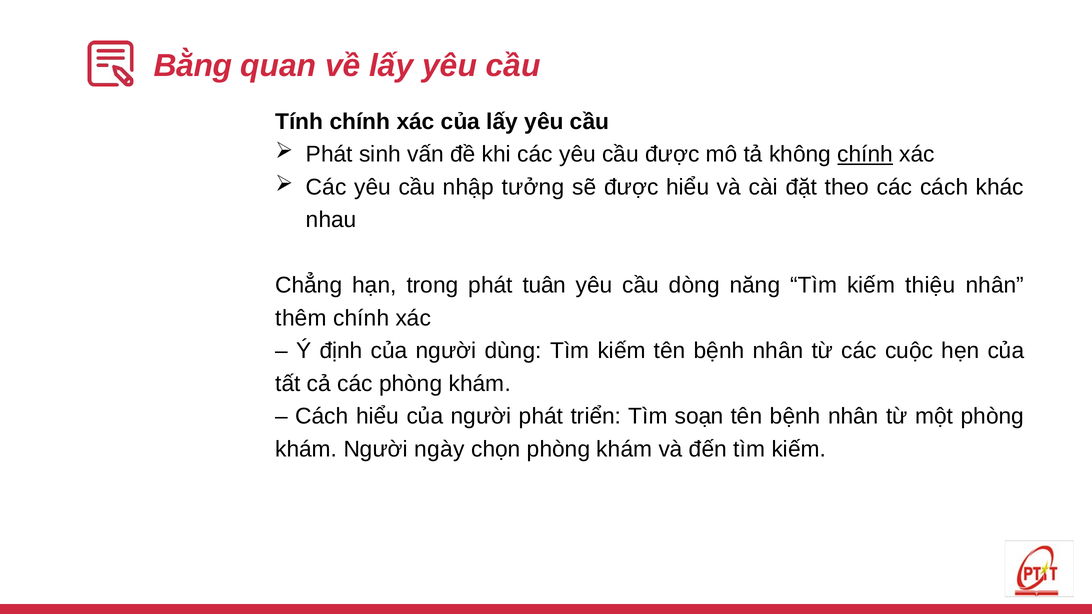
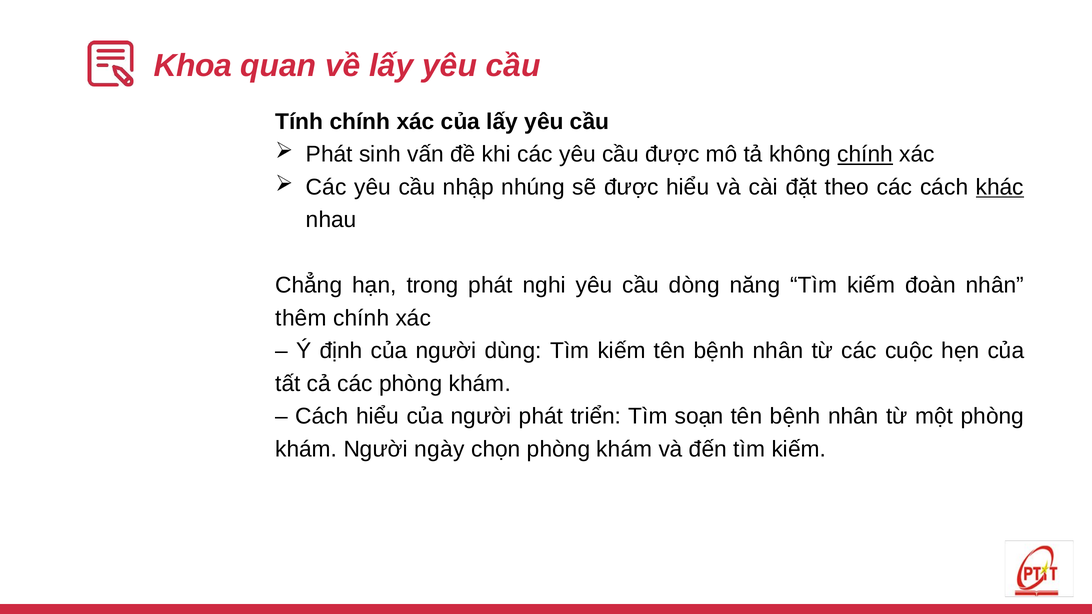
Bằng: Bằng -> Khoa
tưởng: tưởng -> nhúng
khác underline: none -> present
tuân: tuân -> nghi
thiệu: thiệu -> đoàn
